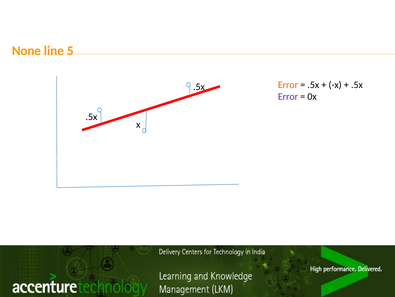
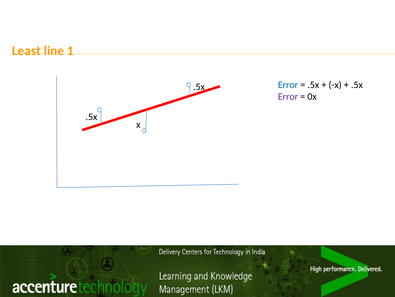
None: None -> Least
5: 5 -> 1
Error at (288, 85) colour: orange -> blue
